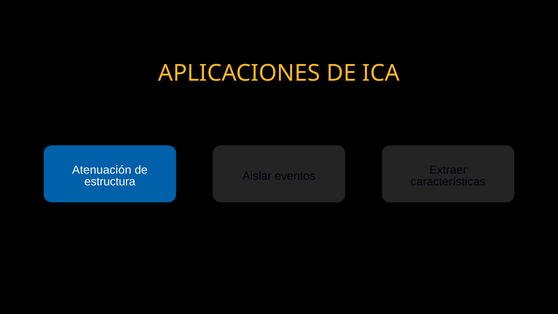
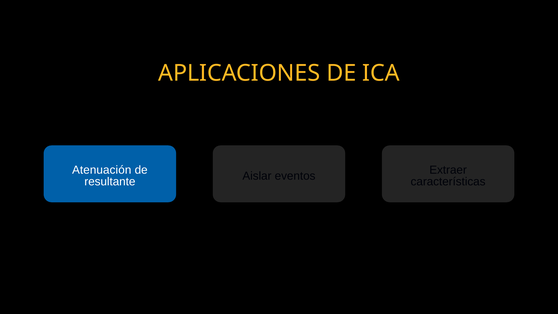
estructura: estructura -> resultante
